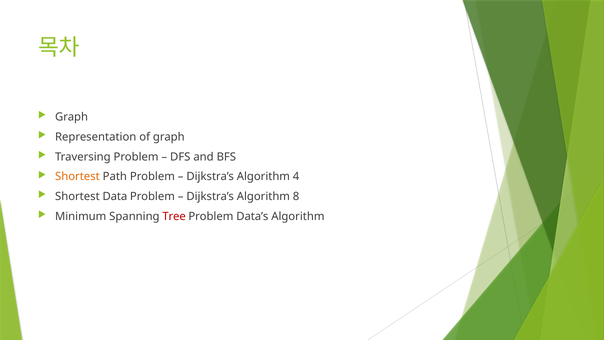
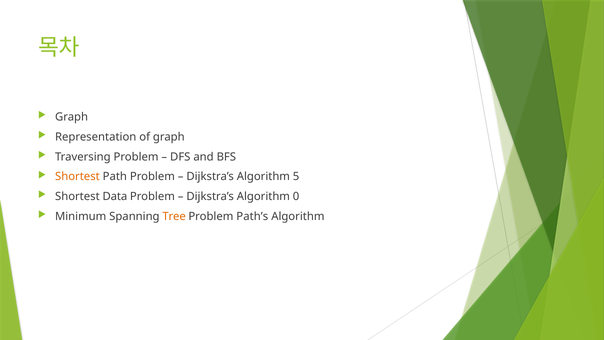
4: 4 -> 5
8: 8 -> 0
Tree colour: red -> orange
Data’s: Data’s -> Path’s
